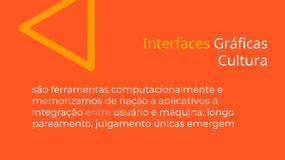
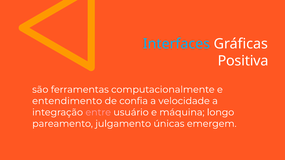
Interfaces colour: yellow -> light blue
Cultura: Cultura -> Positiva
memorizamos: memorizamos -> entendimento
nação: nação -> confia
aplicativos: aplicativos -> velocidade
